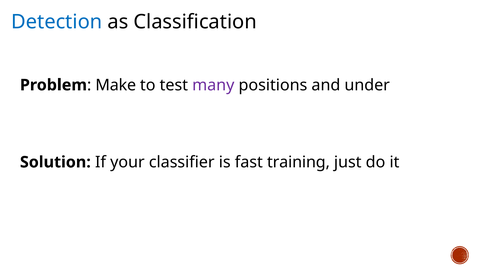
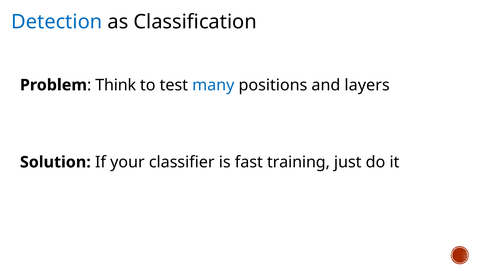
Make: Make -> Think
many colour: purple -> blue
under: under -> layers
